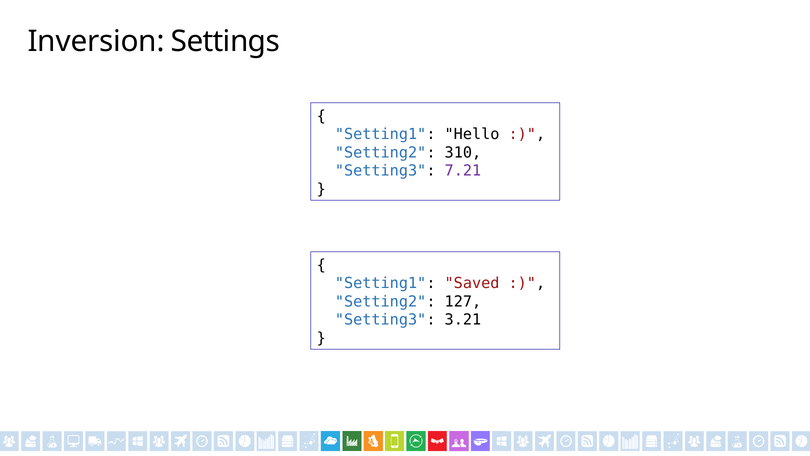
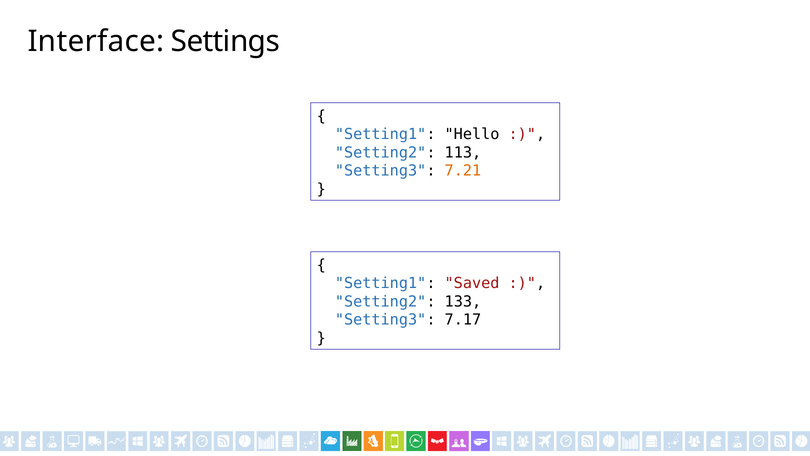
Inversion: Inversion -> Interface
310: 310 -> 113
7.21 colour: purple -> orange
127: 127 -> 133
3.21: 3.21 -> 7.17
